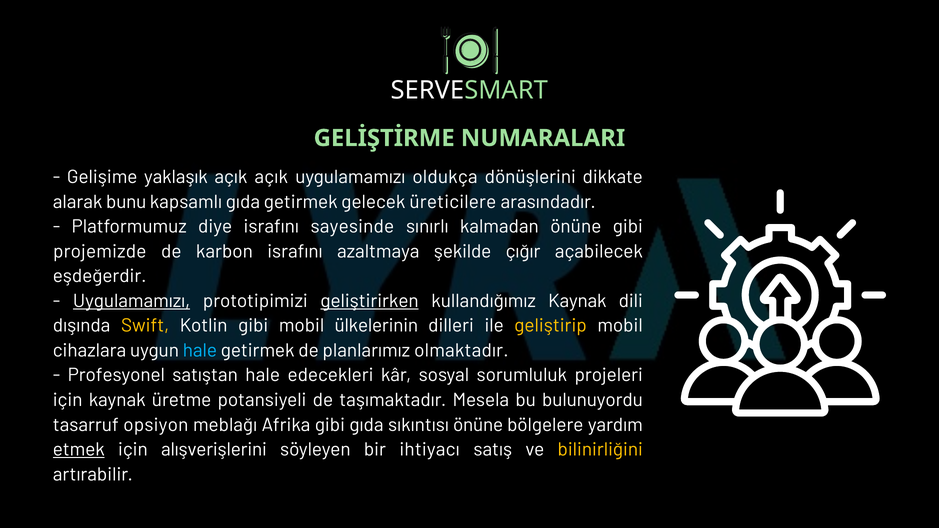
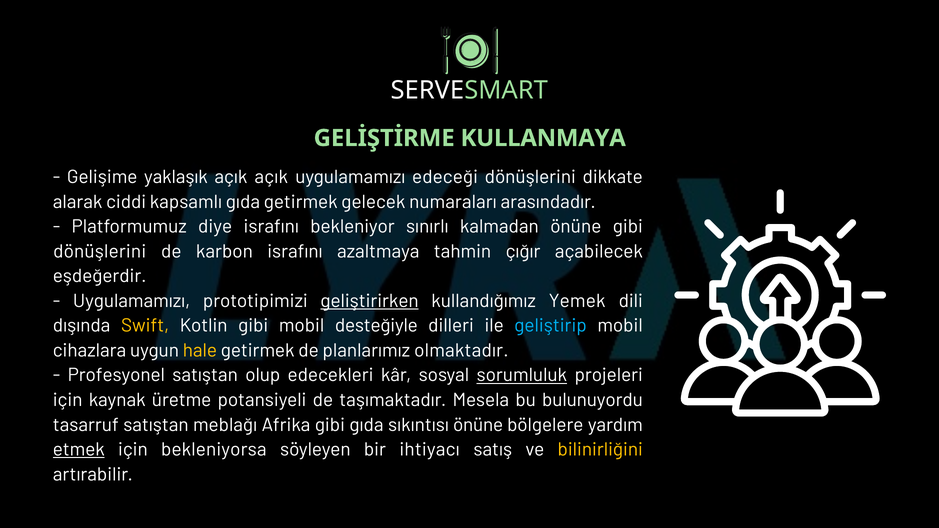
NUMARALARI: NUMARALARI -> KULLANMAYA
oldukça: oldukça -> edeceği
bunu: bunu -> ciddi
üreticilere: üreticilere -> numaraları
sayesinde: sayesinde -> bekleniyor
projemizde at (100, 252): projemizde -> dönüşlerini
şekilde: şekilde -> tahmin
Uygulamamızı at (132, 301) underline: present -> none
kullandığımız Kaynak: Kaynak -> Yemek
ülkelerinin: ülkelerinin -> desteğiyle
geliştirip colour: yellow -> light blue
hale at (200, 351) colour: light blue -> yellow
satıştan hale: hale -> olup
sorumluluk underline: none -> present
tasarruf opsiyon: opsiyon -> satıştan
alışverişlerini: alışverişlerini -> bekleniyorsa
